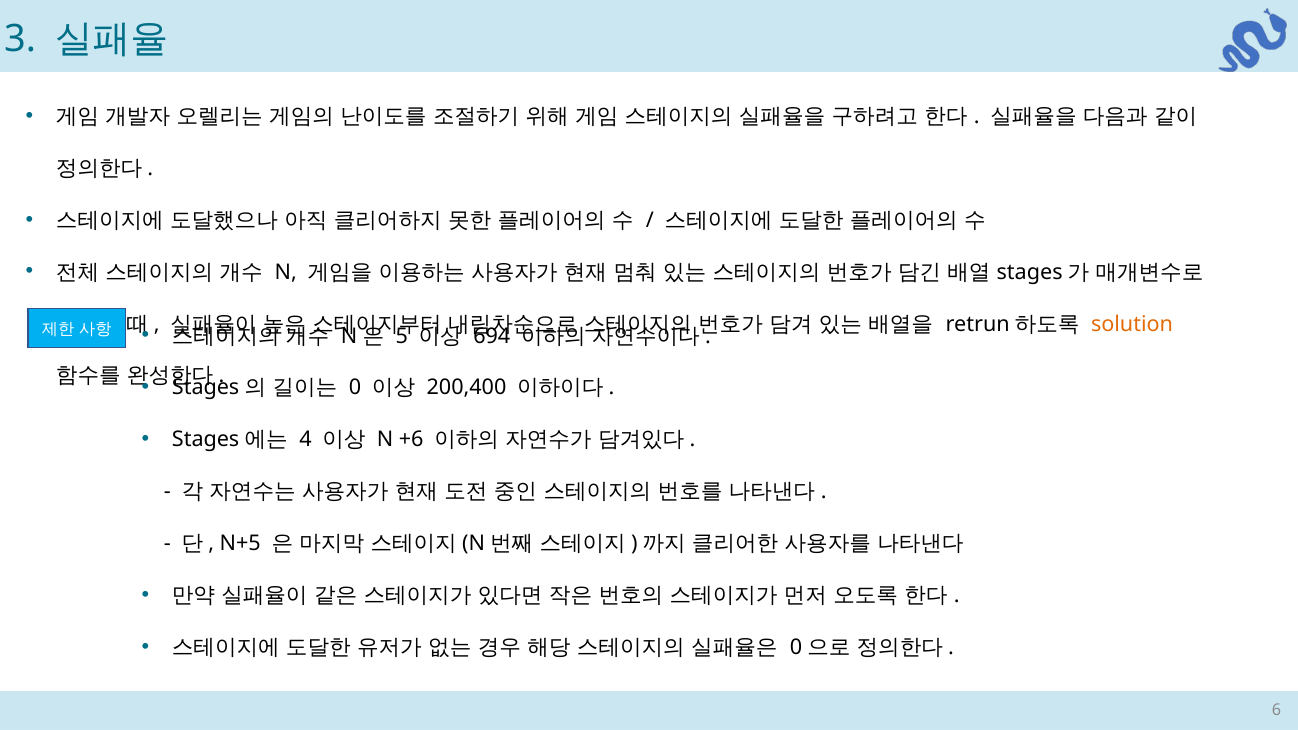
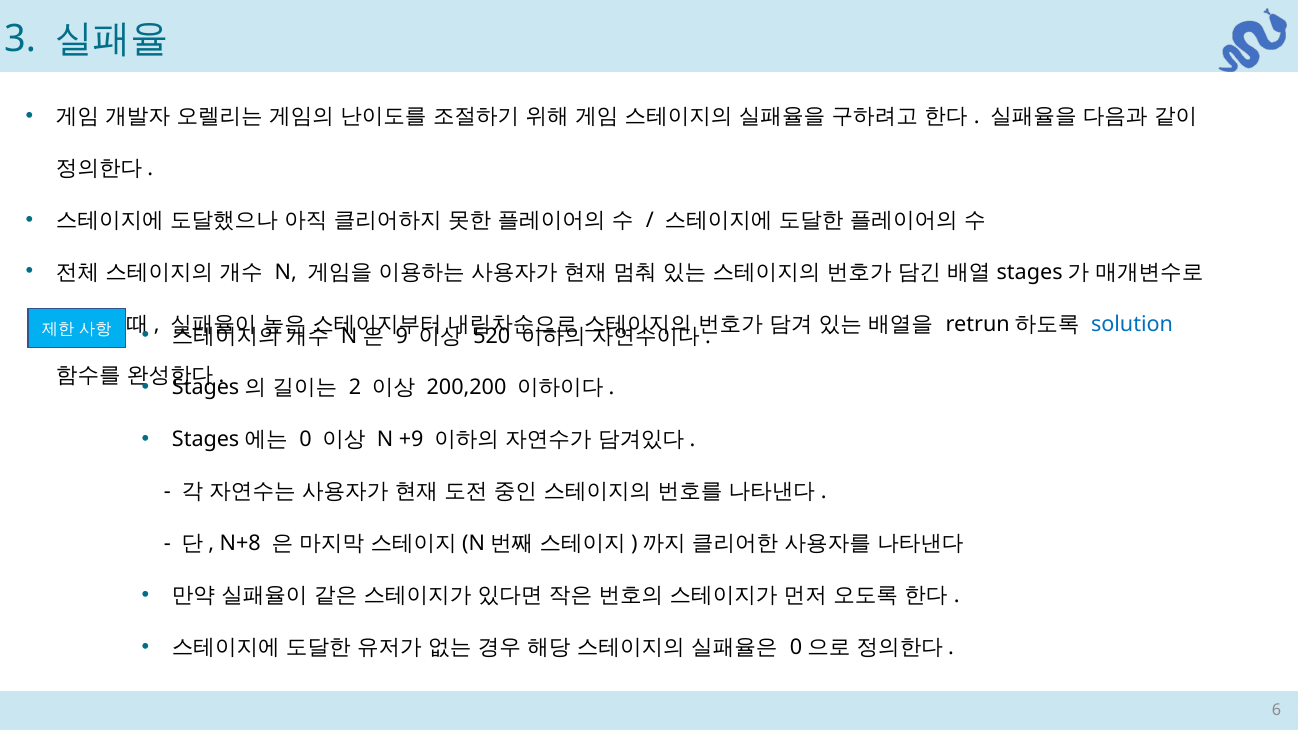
solution colour: orange -> blue
5: 5 -> 9
694: 694 -> 520
0: 0 -> 2
200,400: 200,400 -> 200,200
4: 4 -> 0
+6: +6 -> +9
N+5: N+5 -> N+8
